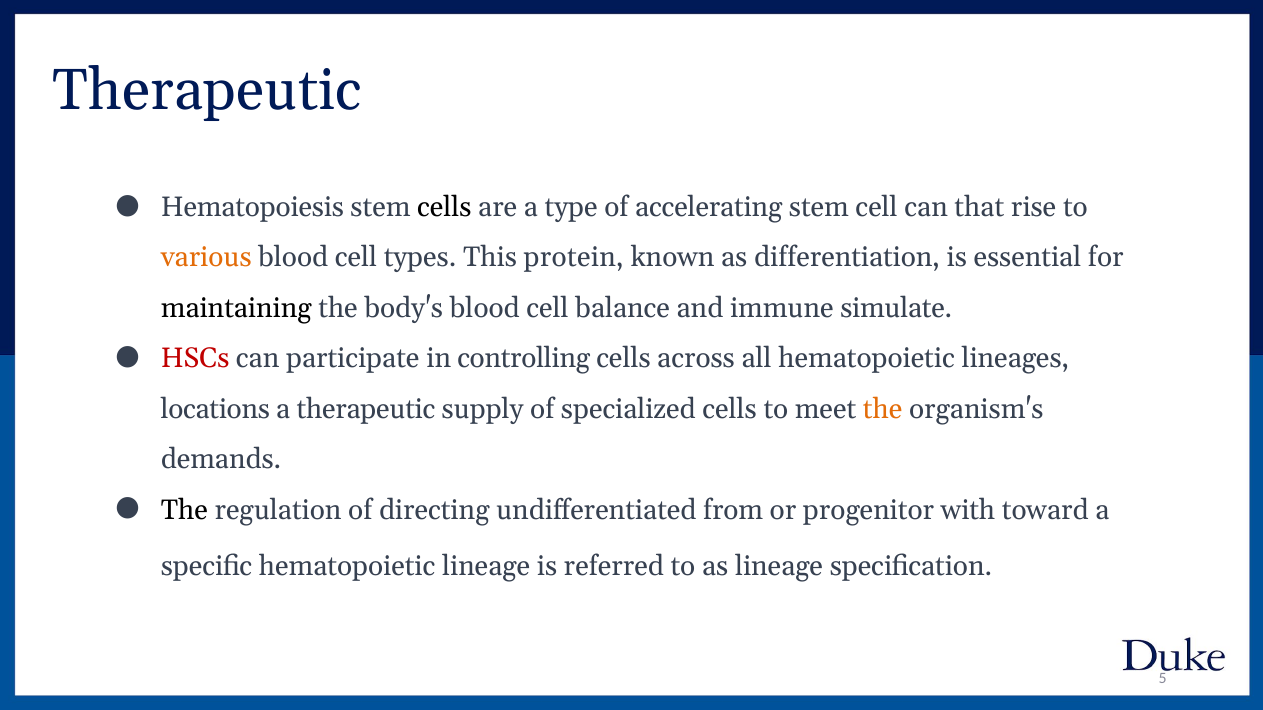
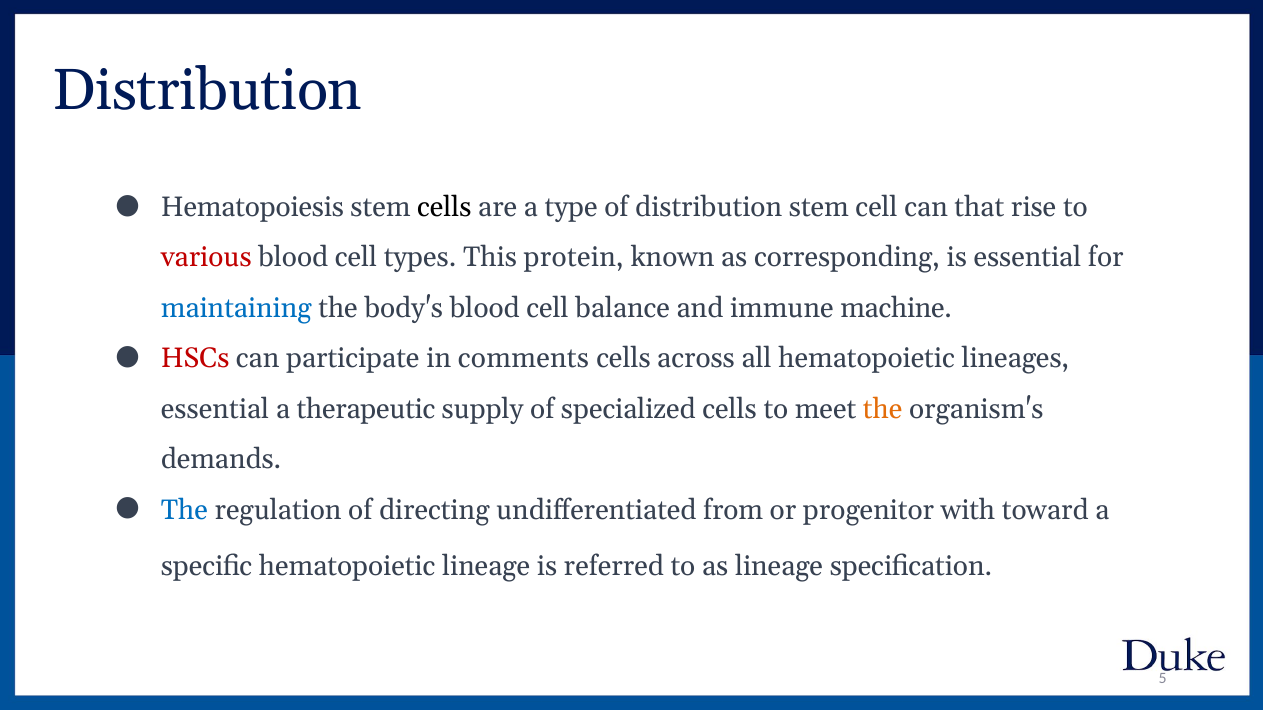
Therapeutic at (207, 90): Therapeutic -> Distribution
of accelerating: accelerating -> distribution
various colour: orange -> red
differentiation: differentiation -> corresponding
maintaining colour: black -> blue
simulate: simulate -> machine
controlling: controlling -> comments
locations at (215, 409): locations -> essential
The at (184, 510) colour: black -> blue
